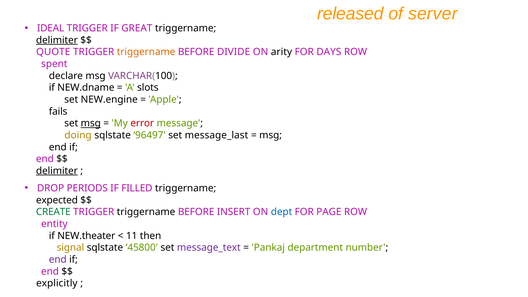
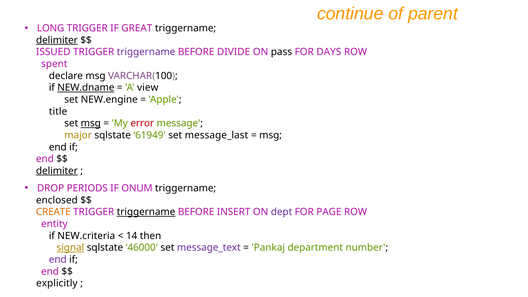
released: released -> continue
server: server -> parent
IDEAL: IDEAL -> LONG
QUOTE: QUOTE -> ISSUED
triggername at (146, 52) colour: orange -> purple
arity: arity -> pass
NEW.dname underline: none -> present
slots: slots -> view
fails: fails -> title
doing: doing -> major
96497: 96497 -> 61949
FILLED: FILLED -> ONUM
expected: expected -> enclosed
CREATE colour: green -> orange
triggername at (146, 212) underline: none -> present
dept colour: blue -> purple
NEW.theater: NEW.theater -> NEW.criteria
11: 11 -> 14
signal underline: none -> present
45800: 45800 -> 46000
